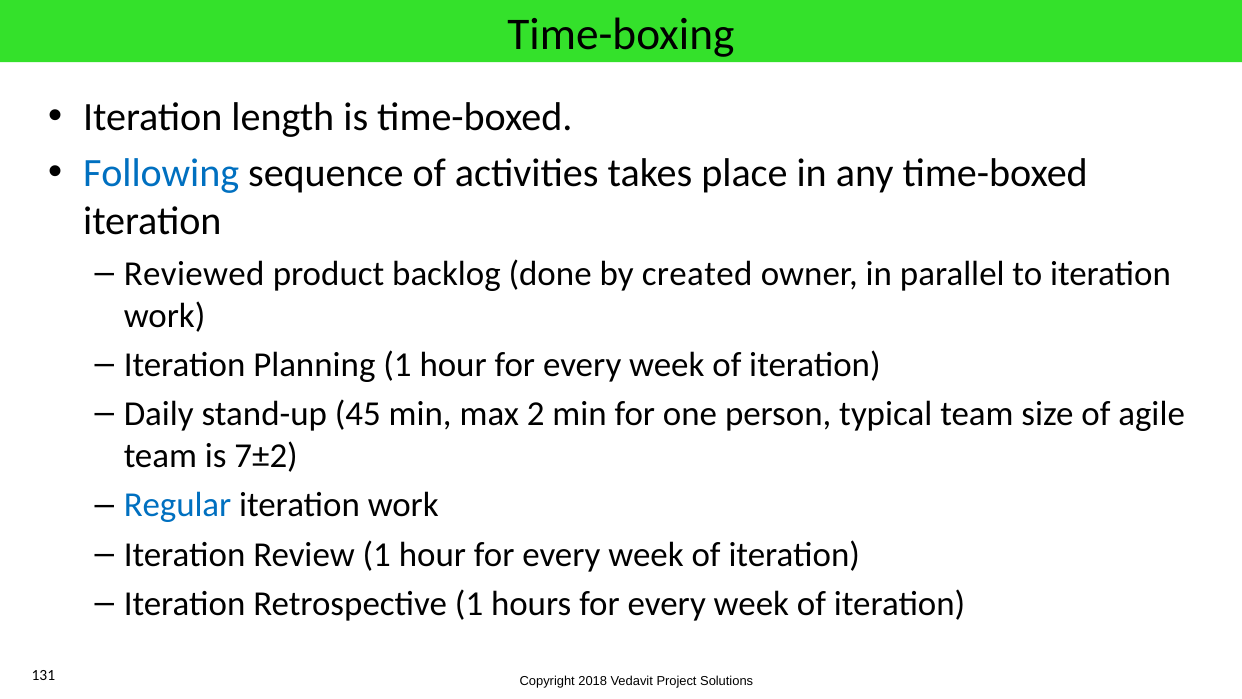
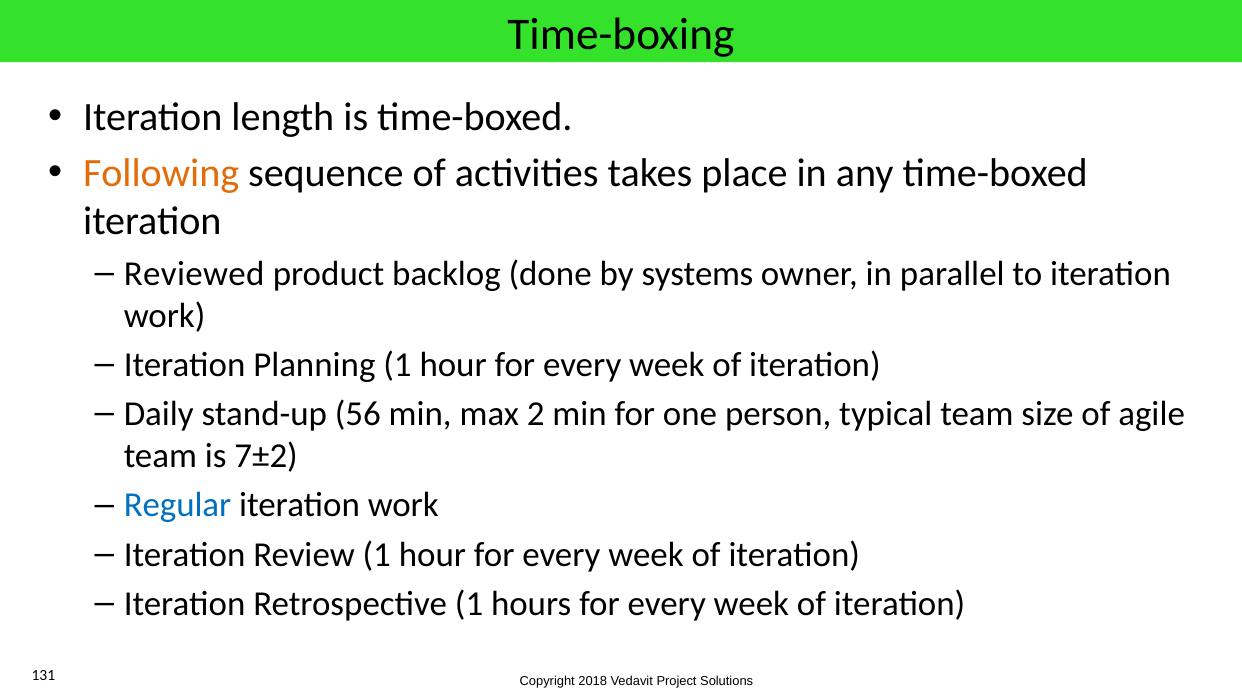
Following colour: blue -> orange
created: created -> systems
45: 45 -> 56
